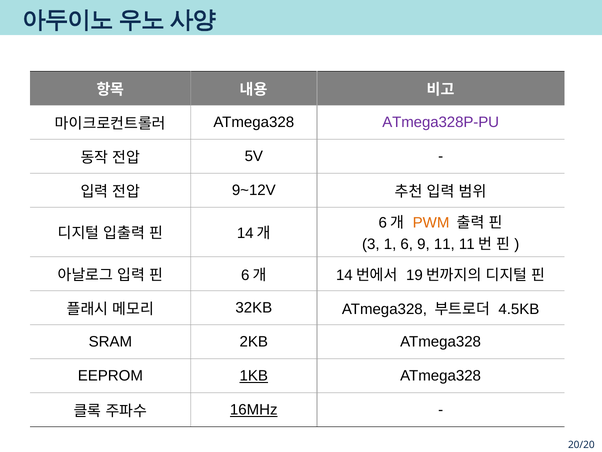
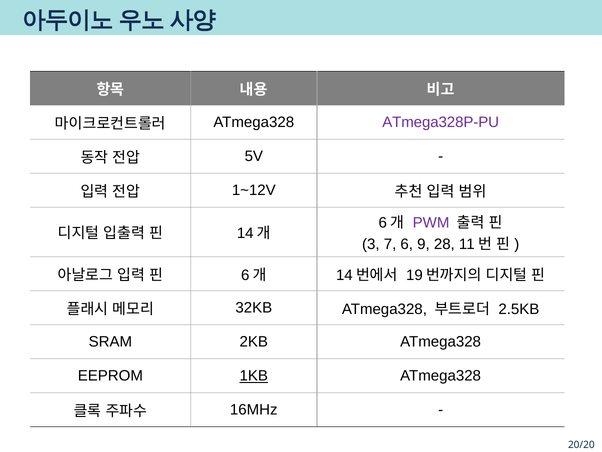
9~12V: 9~12V -> 1~12V
PWM colour: orange -> purple
1: 1 -> 7
11: 11 -> 28
4.5KB: 4.5KB -> 2.5KB
16MHz underline: present -> none
